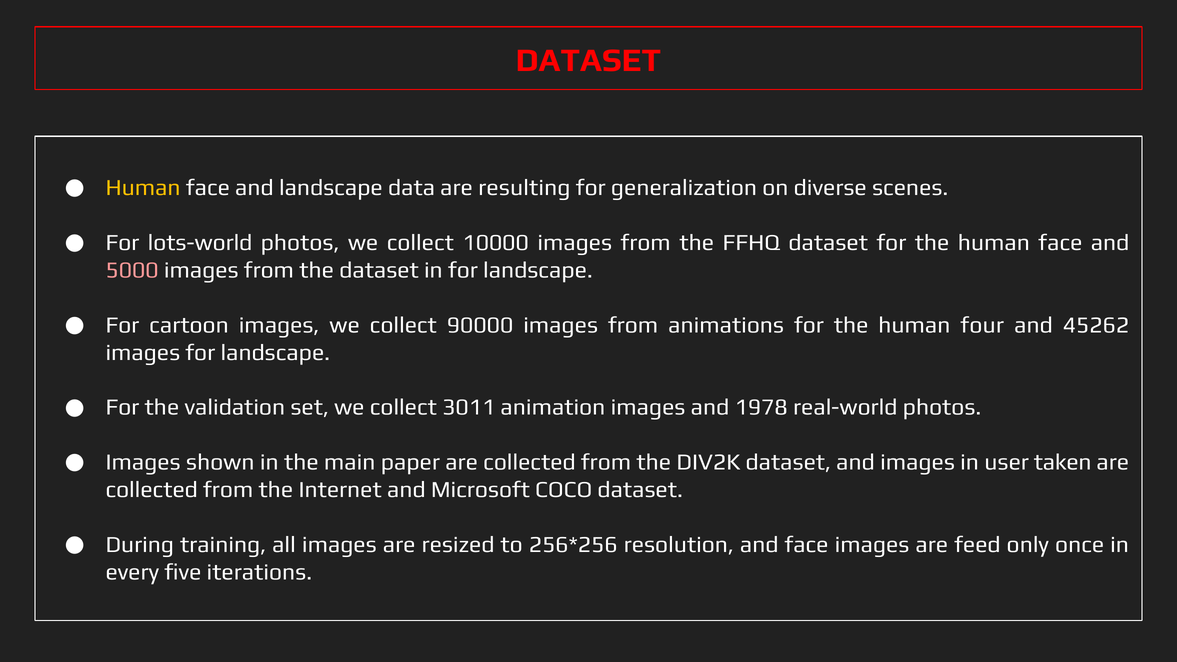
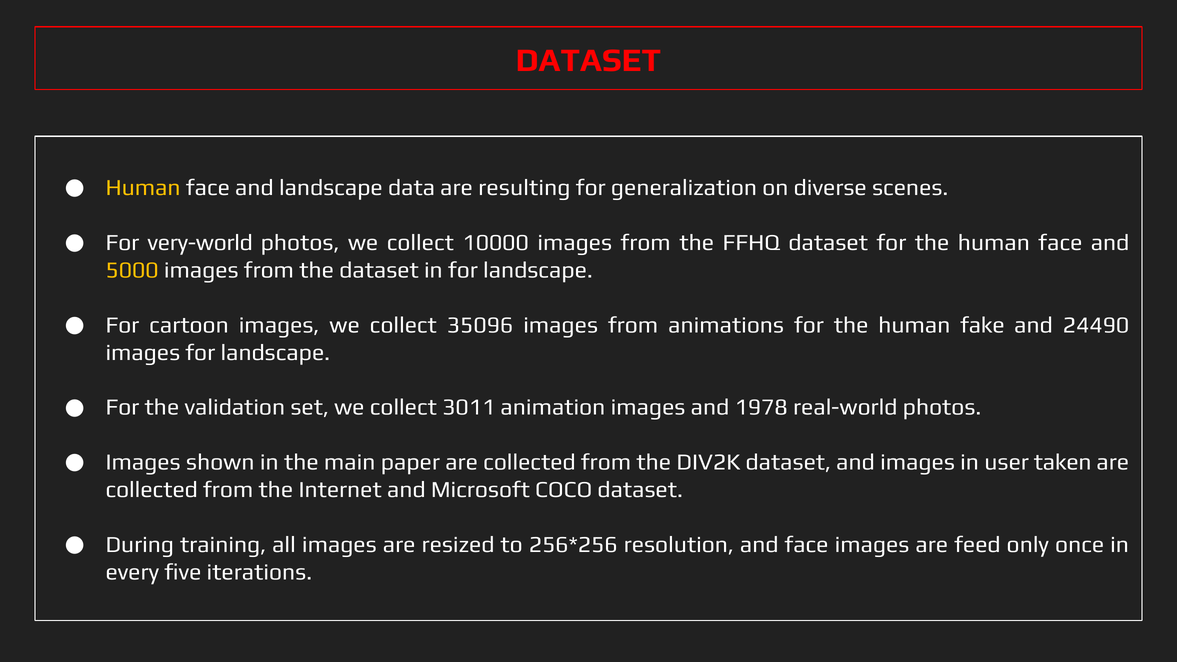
lots-world: lots-world -> very-world
5000 colour: pink -> yellow
90000: 90000 -> 35096
four: four -> fake
45262: 45262 -> 24490
